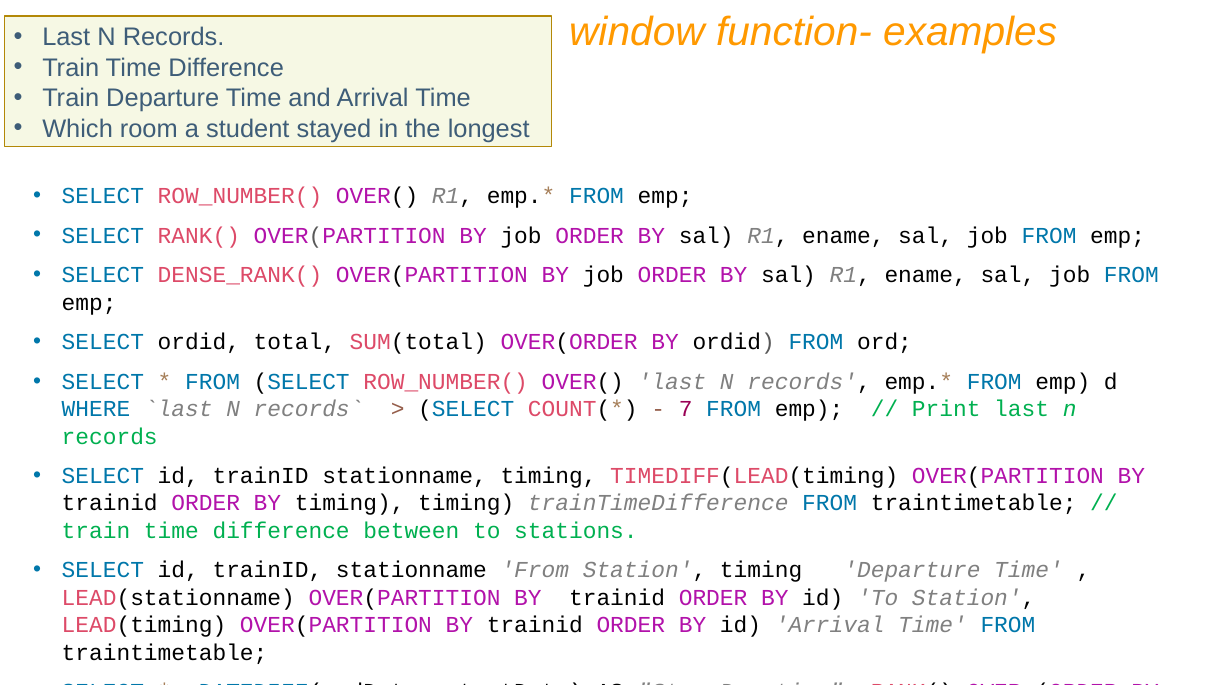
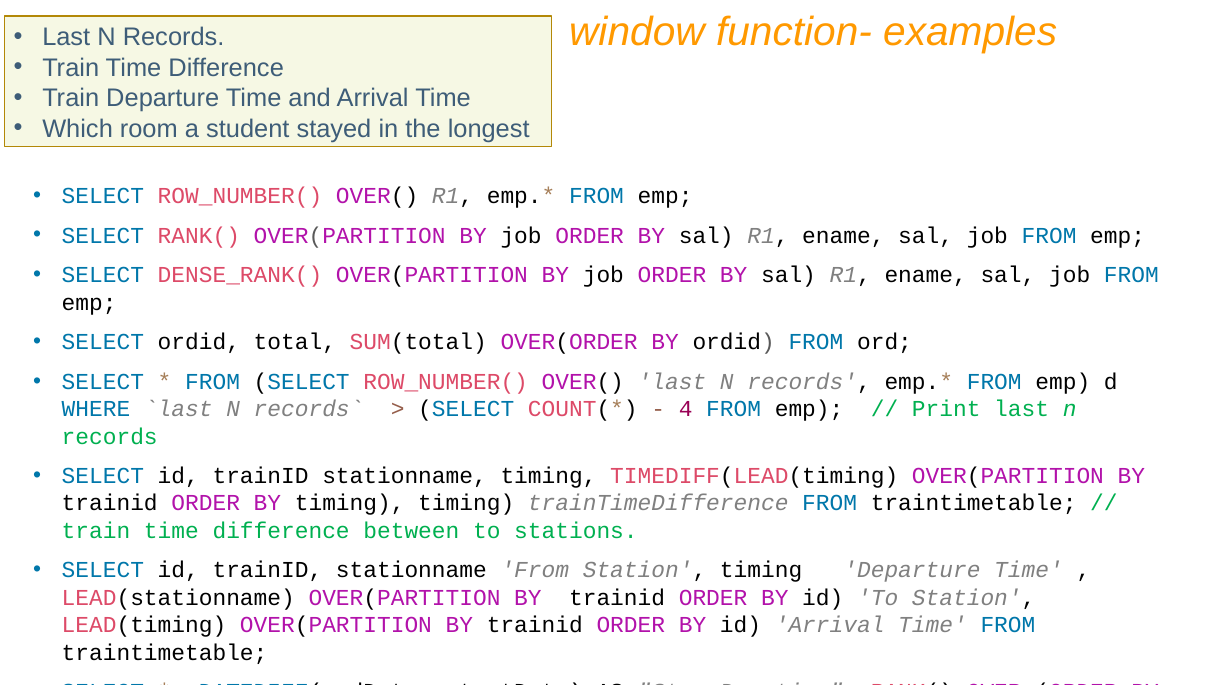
7: 7 -> 4
